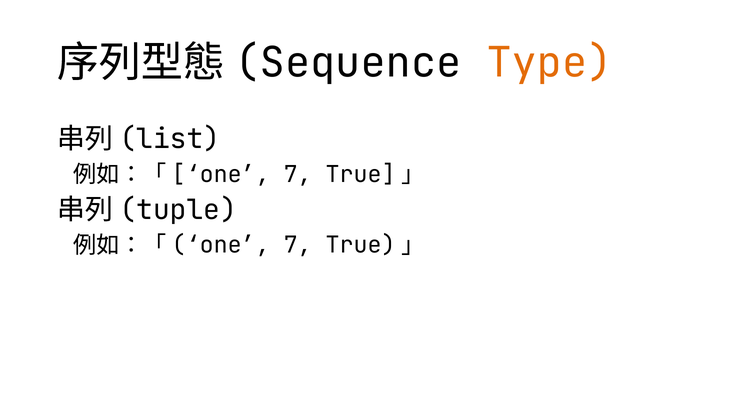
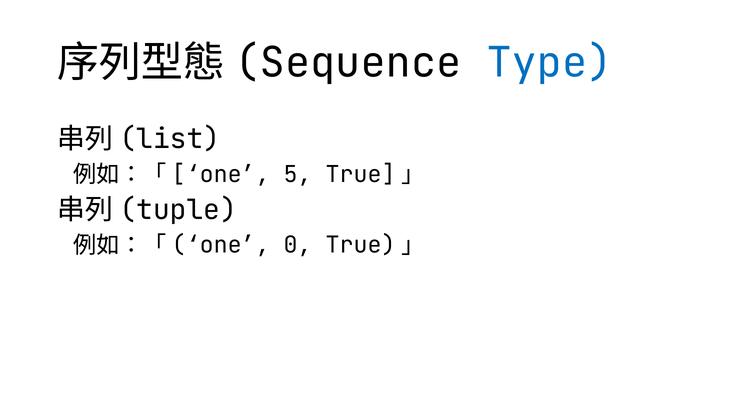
Type colour: orange -> blue
7 at (298, 175): 7 -> 5
7 at (298, 246): 7 -> 0
